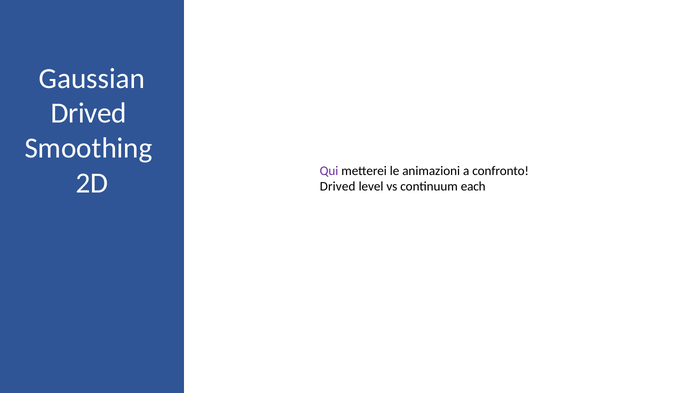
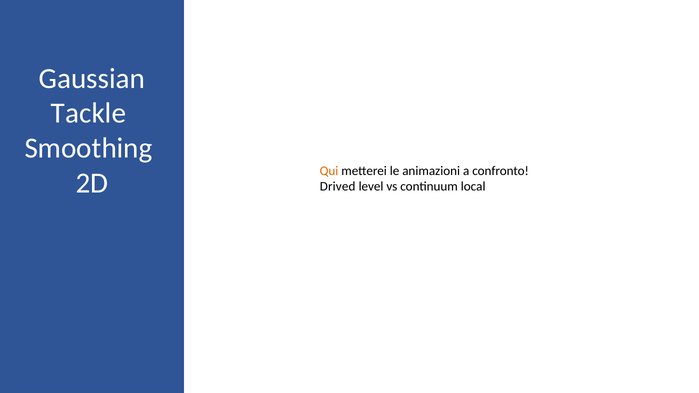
Drived at (89, 113): Drived -> Tackle
Qui colour: purple -> orange
each: each -> local
